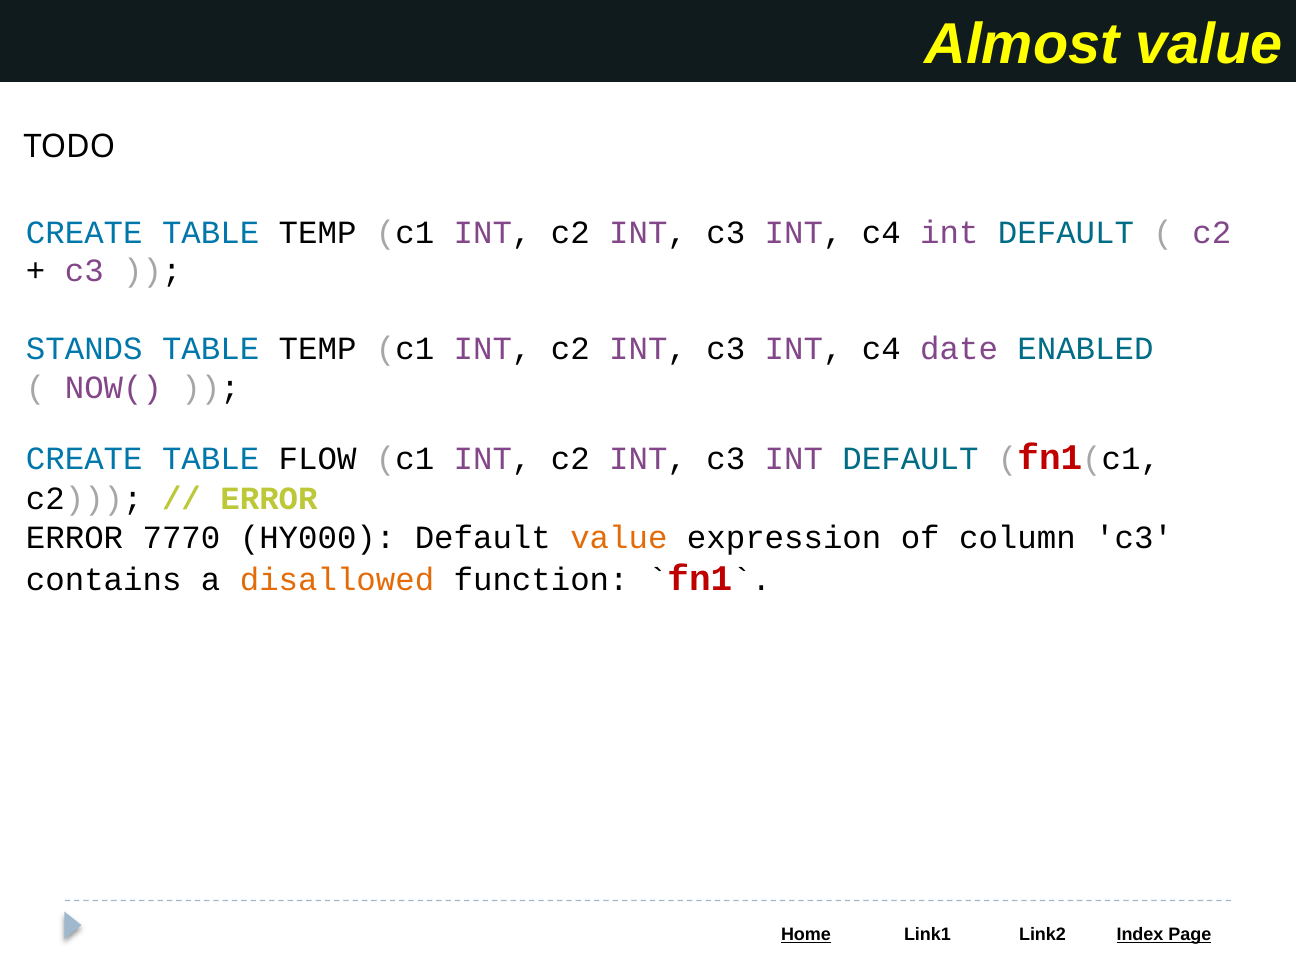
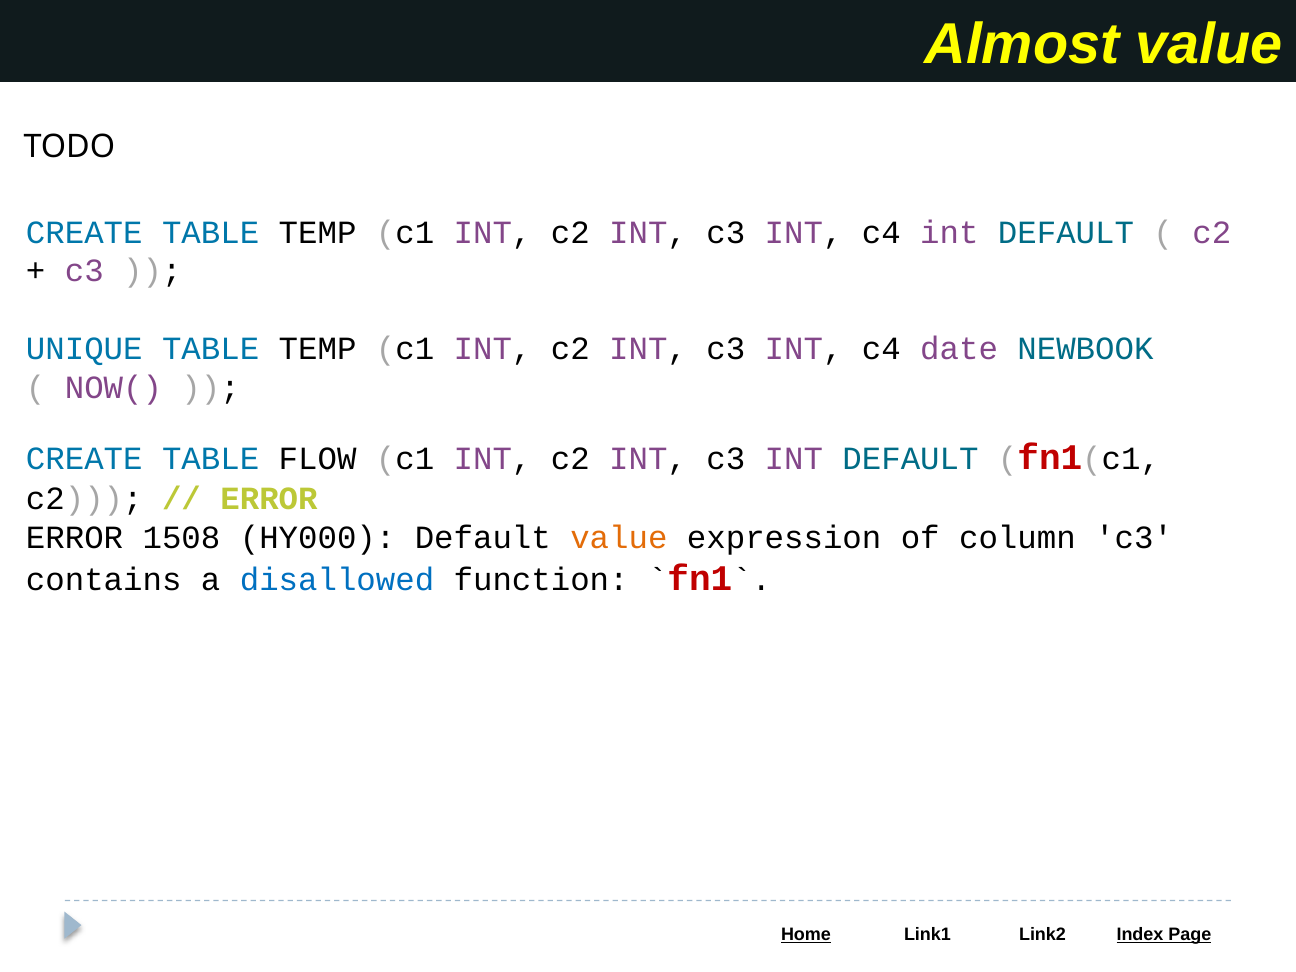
STANDS: STANDS -> UNIQUE
ENABLED: ENABLED -> NEWBOOK
7770: 7770 -> 1508
disallowed colour: orange -> blue
